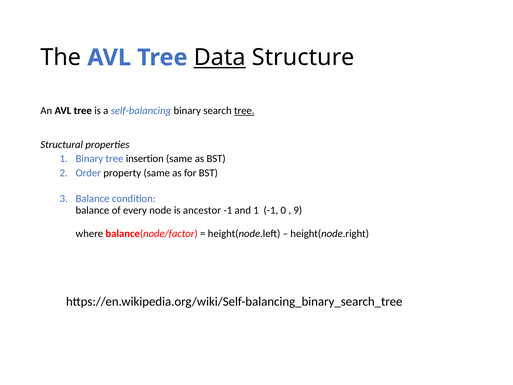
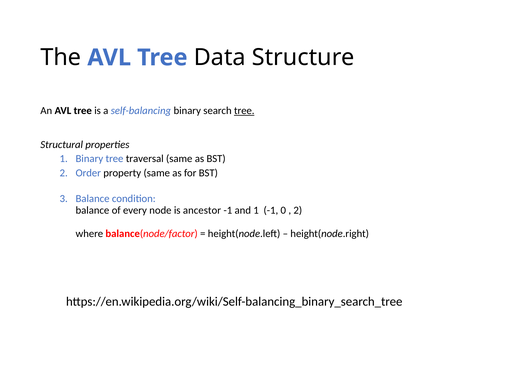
Data underline: present -> none
insertion: insertion -> traversal
9 at (298, 210): 9 -> 2
